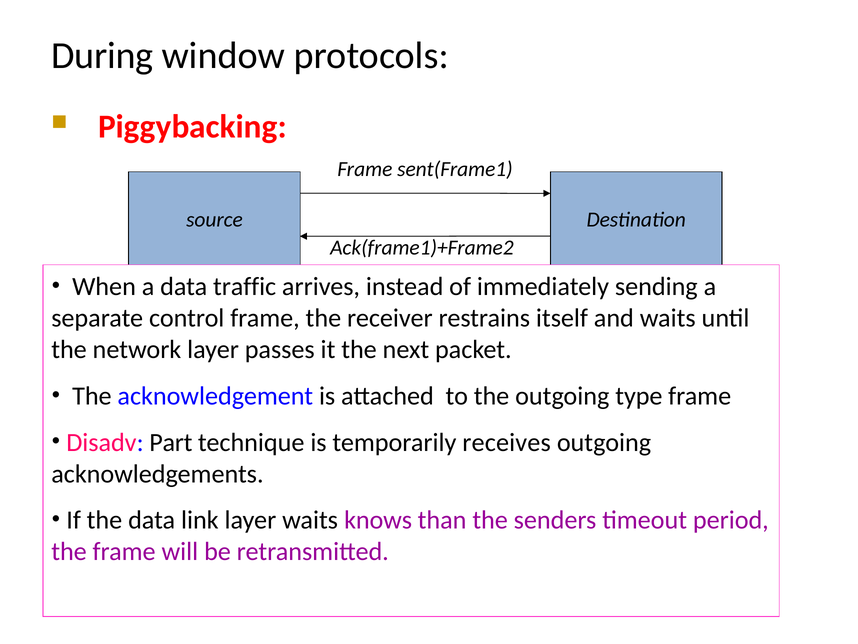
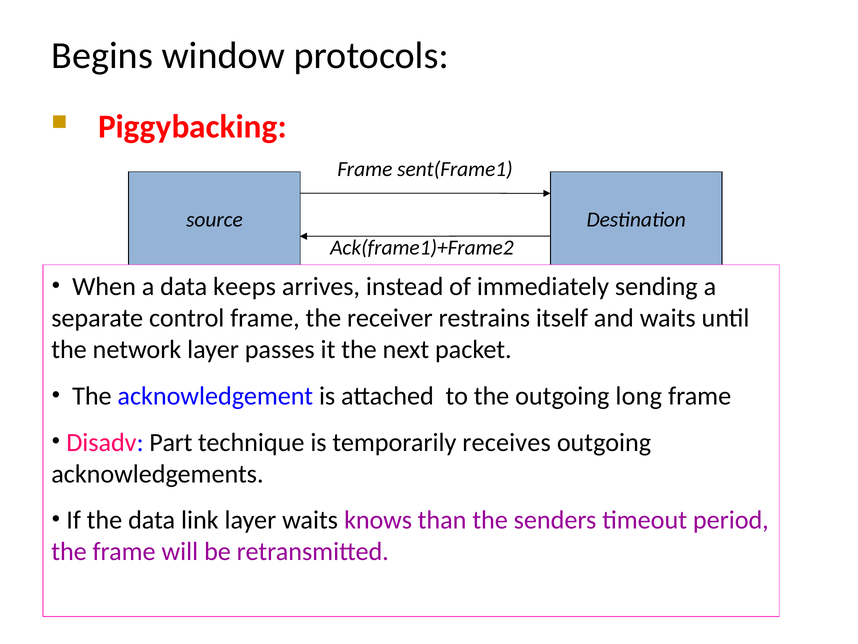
During: During -> Begins
traffic: traffic -> keeps
type: type -> long
